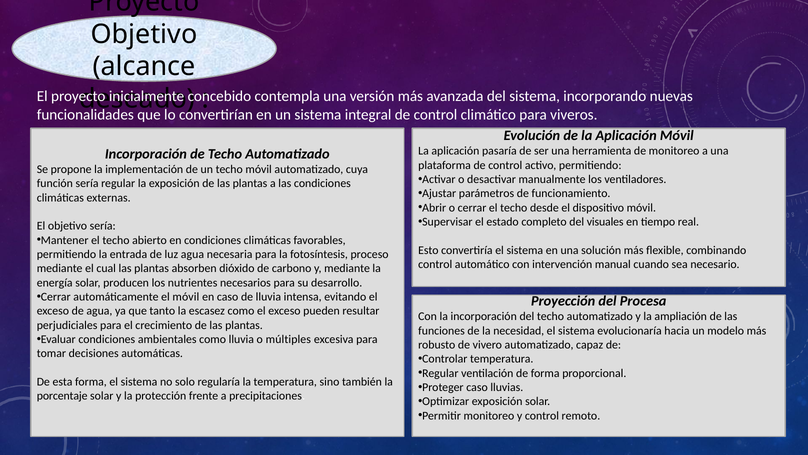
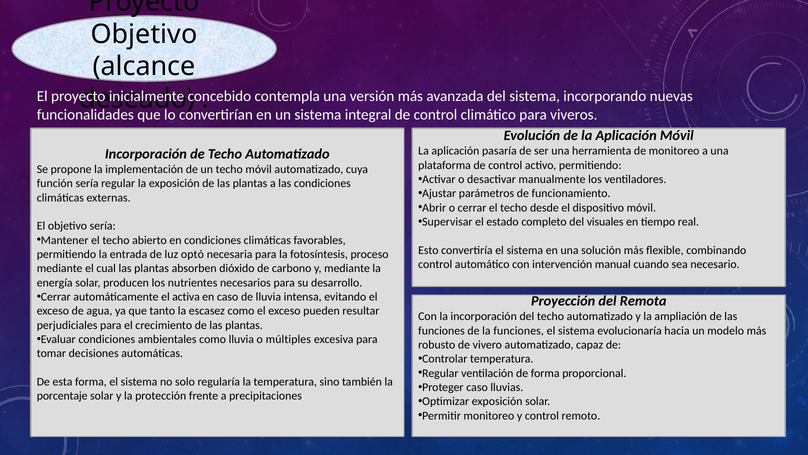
luz agua: agua -> optó
el móvil: móvil -> activa
Procesa: Procesa -> Remota
la necesidad: necesidad -> funciones
